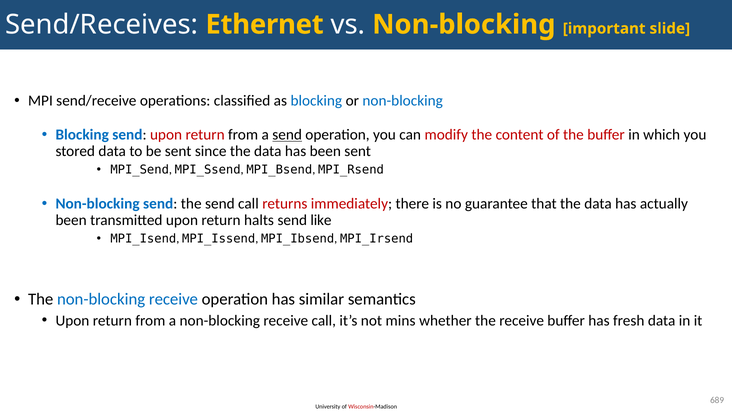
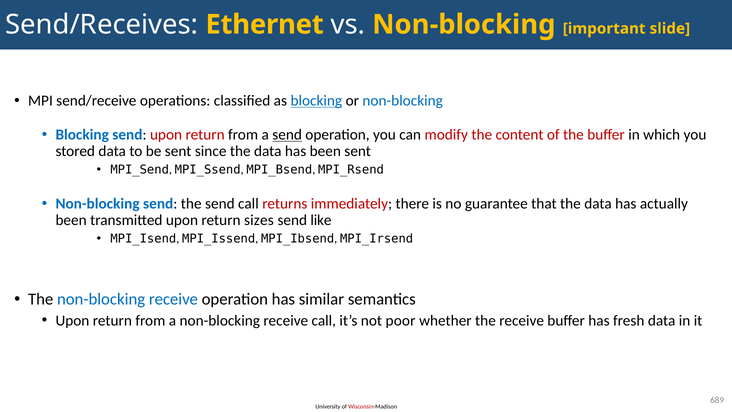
blocking at (316, 101) underline: none -> present
halts: halts -> sizes
mins: mins -> poor
